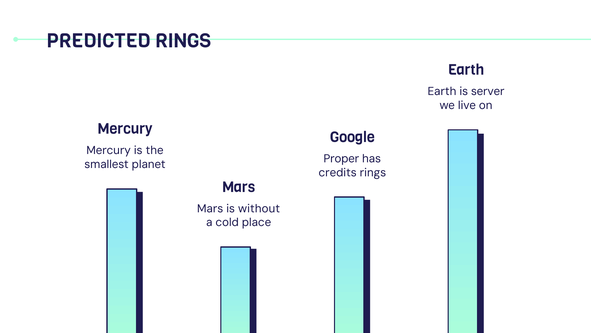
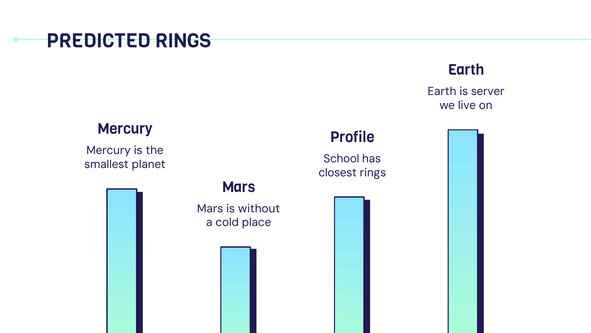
Google: Google -> Profile
Proper: Proper -> School
credits: credits -> closest
